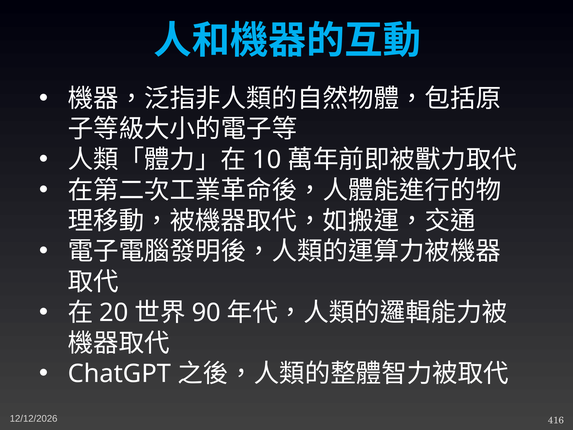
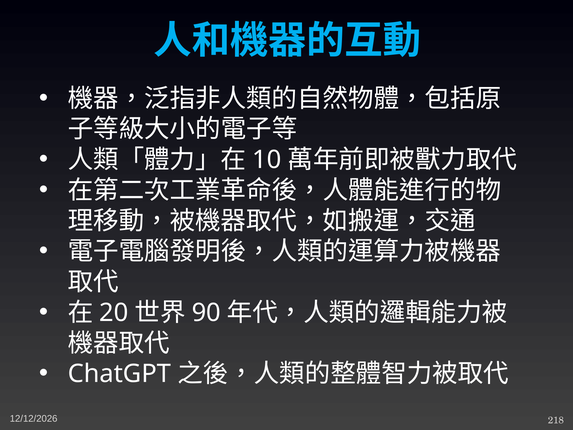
416: 416 -> 218
